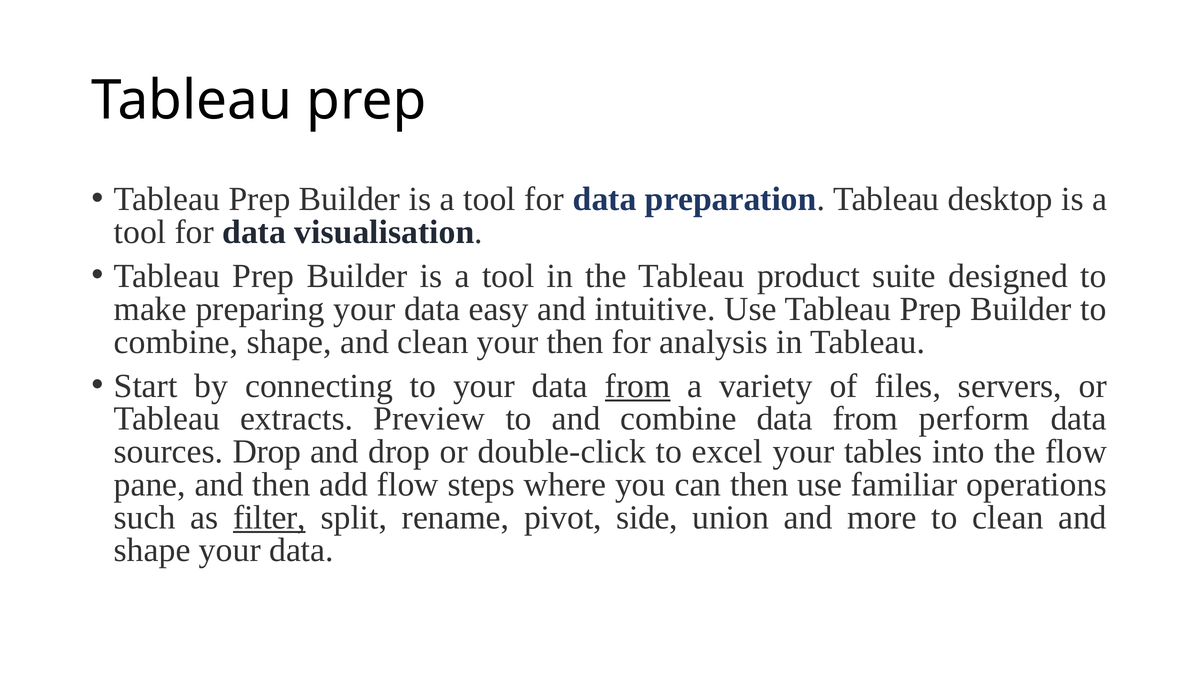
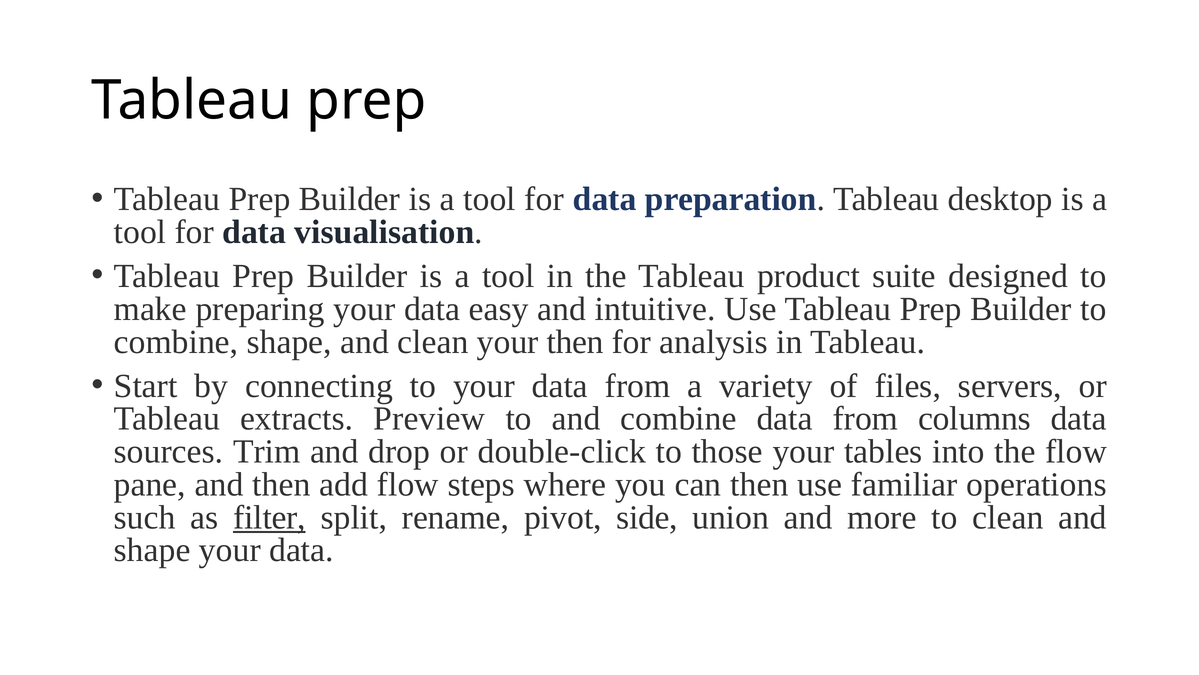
from at (638, 386) underline: present -> none
perform: perform -> columns
sources Drop: Drop -> Trim
excel: excel -> those
